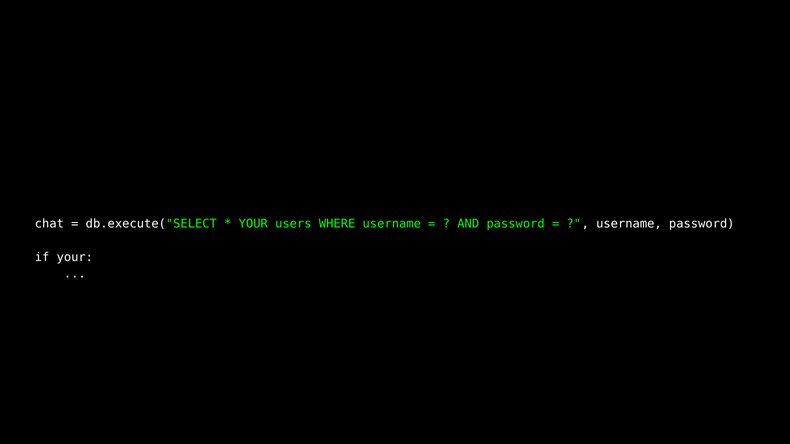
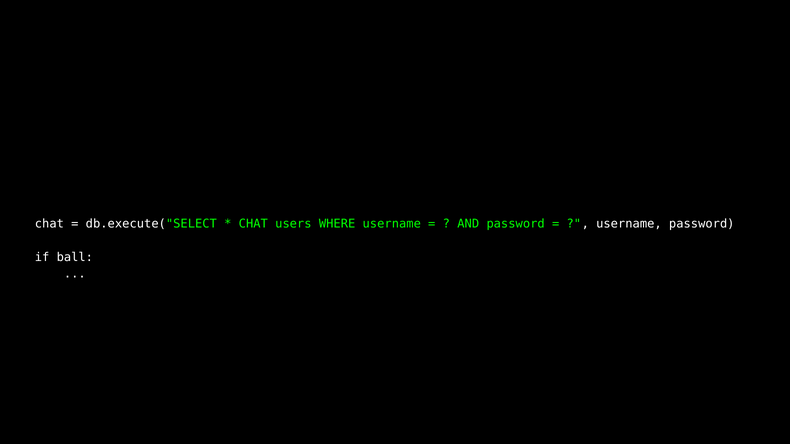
YOUR at (253, 224): YOUR -> CHAT
if your: your -> ball
